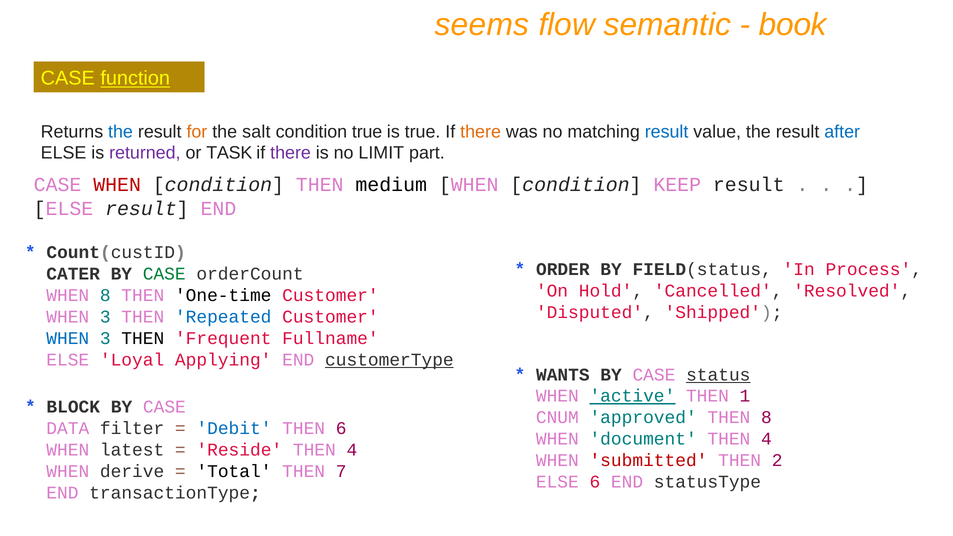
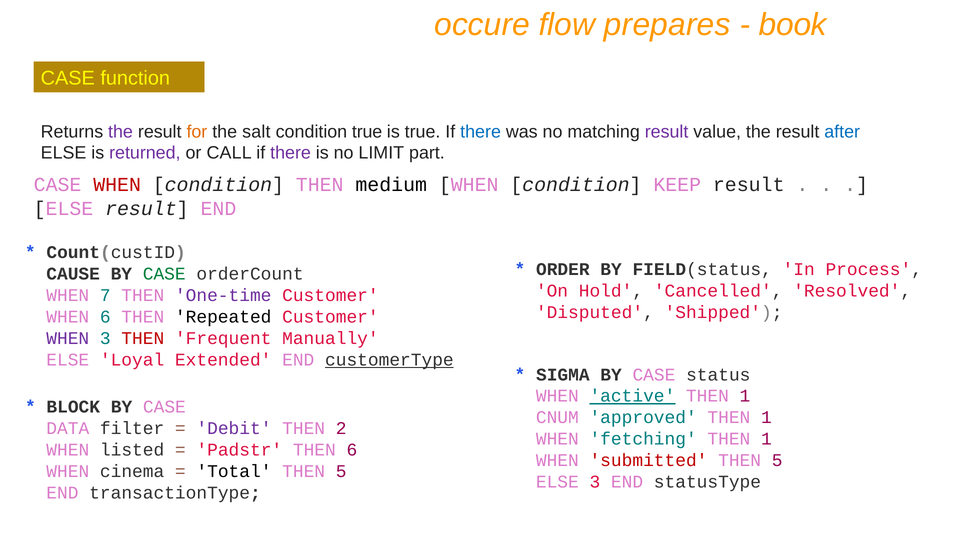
seems: seems -> occure
semantic: semantic -> prepares
function underline: present -> none
the at (121, 132) colour: blue -> purple
there at (481, 132) colour: orange -> blue
result at (667, 132) colour: blue -> purple
TASK: TASK -> CALL
CATER: CATER -> CAUSE
WHEN 8: 8 -> 7
One-time colour: black -> purple
3 at (105, 317): 3 -> 6
Repeated colour: blue -> black
WHEN at (68, 338) colour: blue -> purple
THEN at (143, 338) colour: black -> red
Fullname: Fullname -> Manually
Applying: Applying -> Extended
WANTS: WANTS -> SIGMA
status underline: present -> none
approved THEN 8: 8 -> 1
Debit colour: blue -> purple
THEN 6: 6 -> 2
document: document -> fetching
4 at (766, 439): 4 -> 1
latest: latest -> listed
Reside: Reside -> Padstr
4 at (352, 450): 4 -> 6
2 at (777, 460): 2 -> 5
derive: derive -> cinema
7 at (341, 471): 7 -> 5
ELSE 6: 6 -> 3
